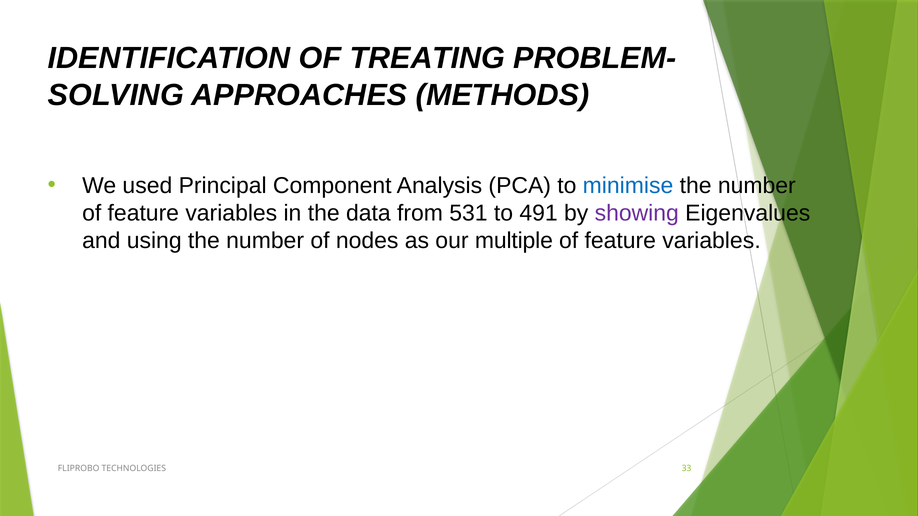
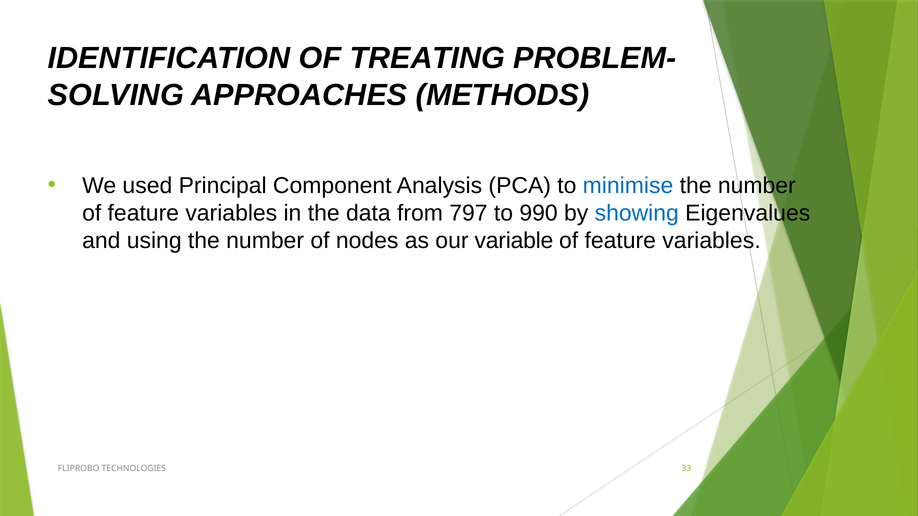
531: 531 -> 797
491: 491 -> 990
showing colour: purple -> blue
multiple: multiple -> variable
